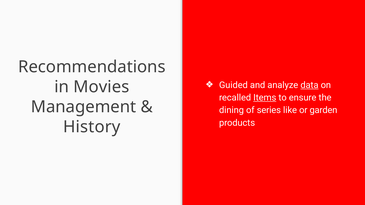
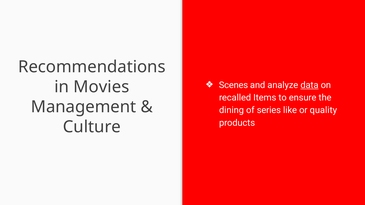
Guided: Guided -> Scenes
Items underline: present -> none
garden: garden -> quality
History: History -> Culture
